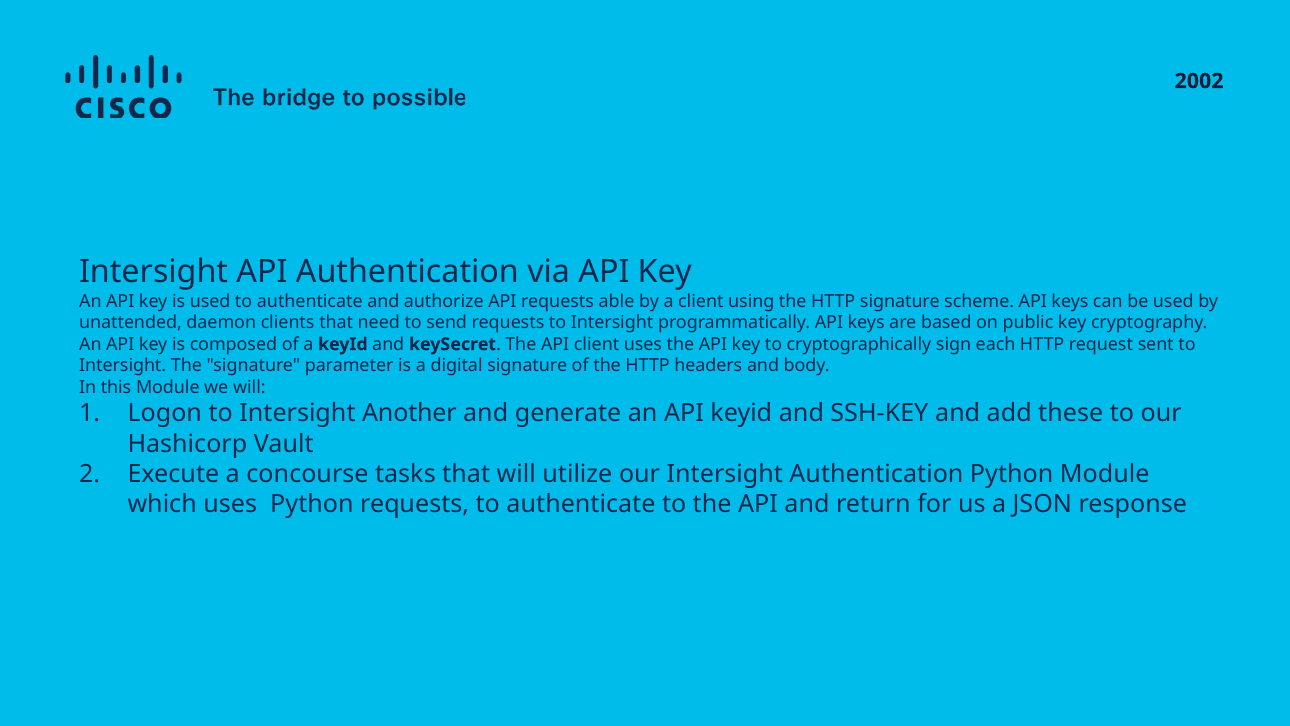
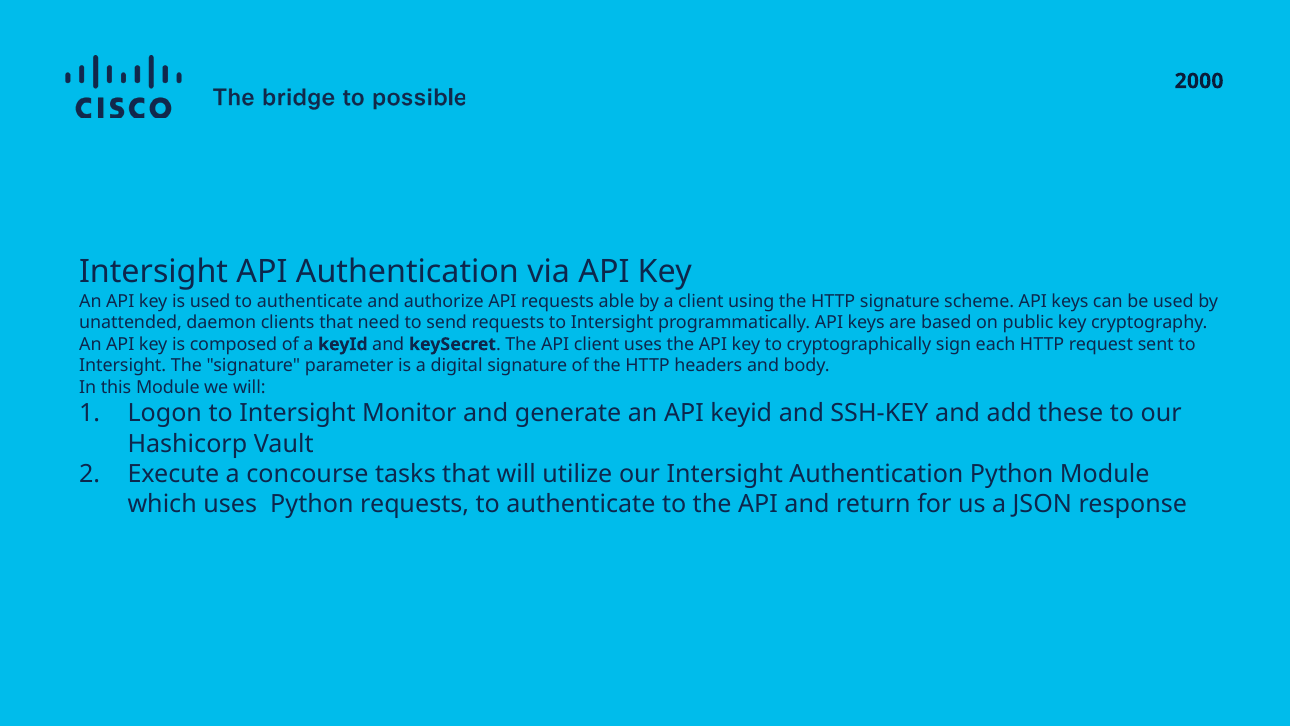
2002: 2002 -> 2000
Another: Another -> Monitor
